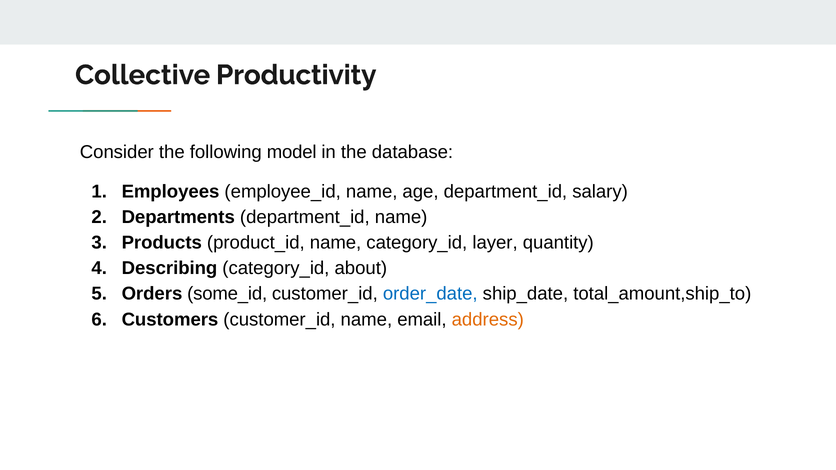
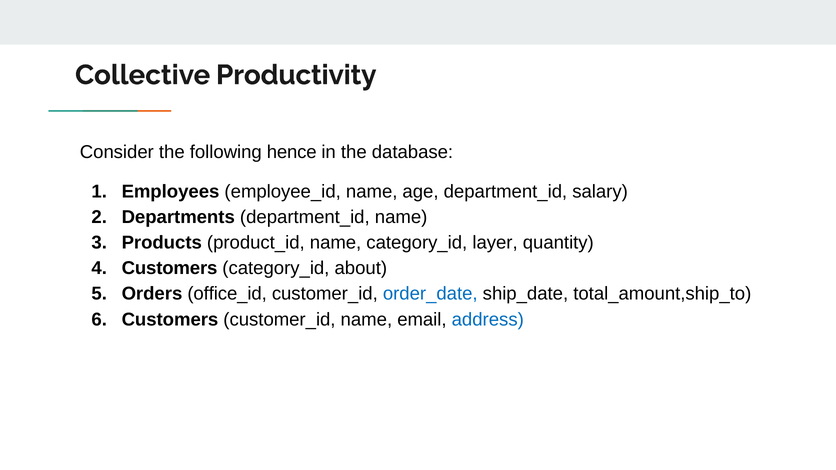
model: model -> hence
Describing at (169, 268): Describing -> Customers
some_id: some_id -> office_id
address colour: orange -> blue
